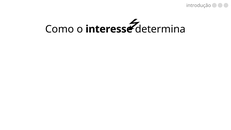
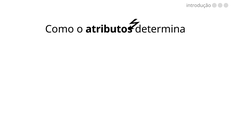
interesse: interesse -> atributos
